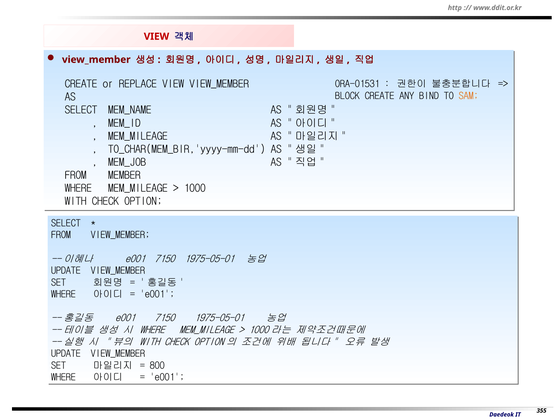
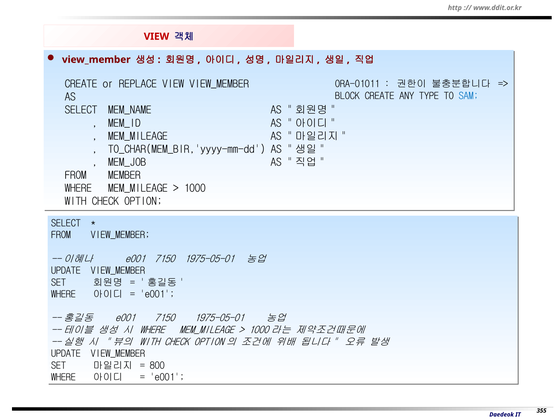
ORA-01531: ORA-01531 -> ORA-01011
BIND: BIND -> TYPE
SAM colour: orange -> blue
